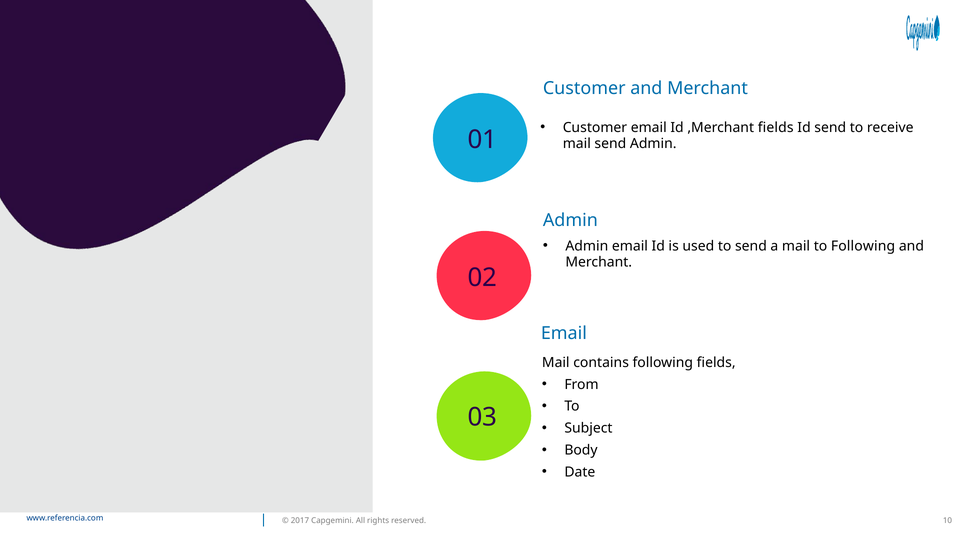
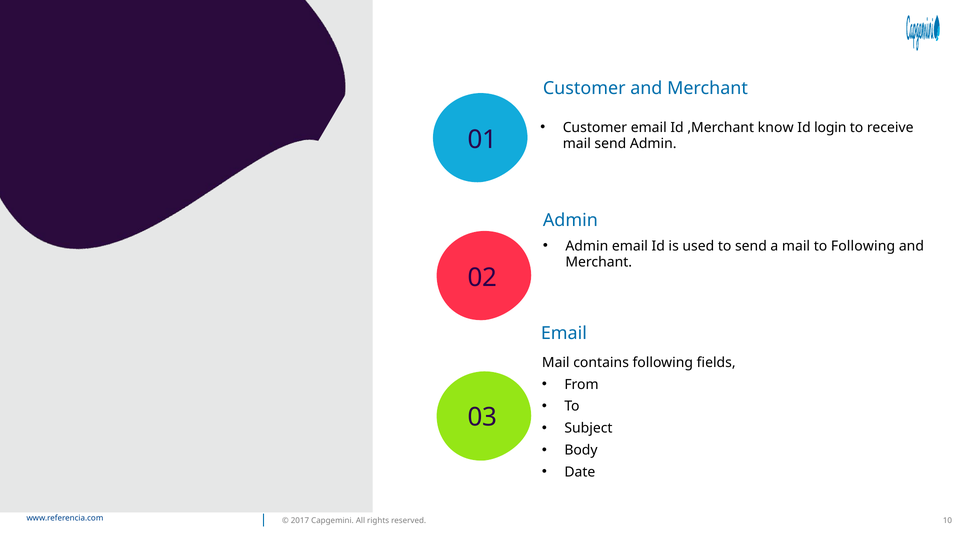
,Merchant fields: fields -> know
Id send: send -> login
